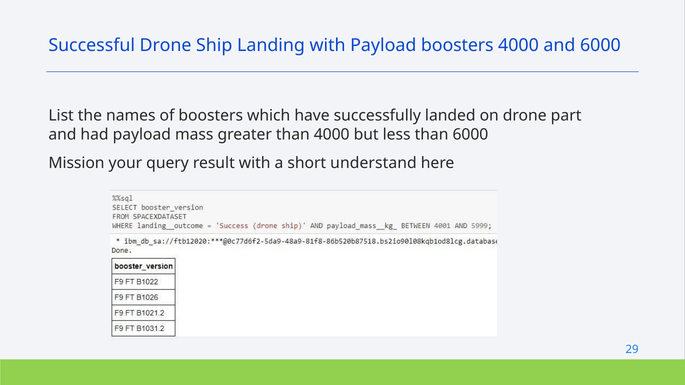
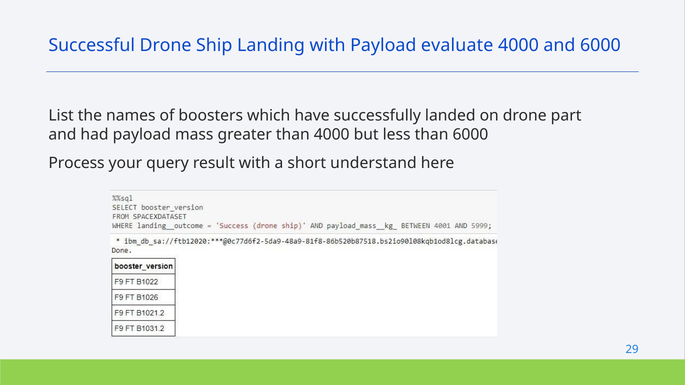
Payload boosters: boosters -> evaluate
Mission: Mission -> Process
